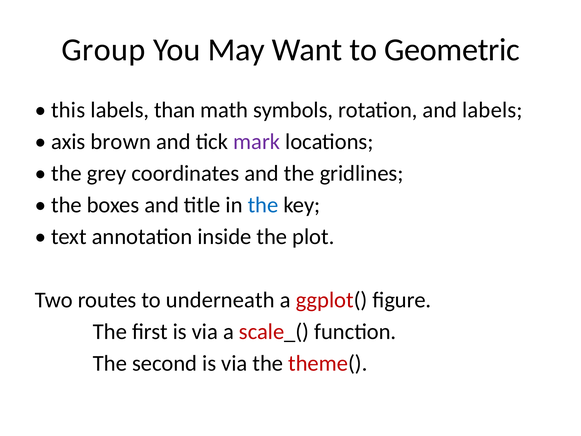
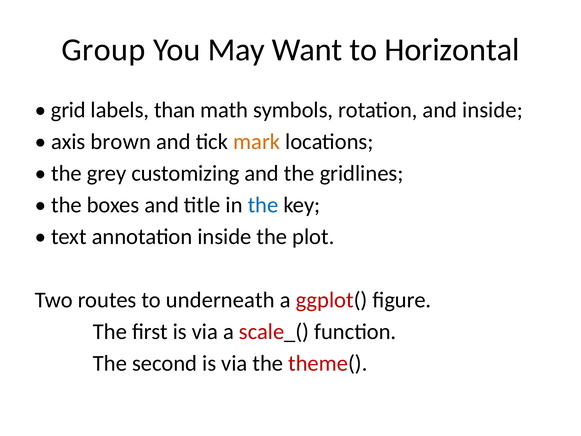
Geometric: Geometric -> Horizontal
this: this -> grid
and labels: labels -> inside
mark colour: purple -> orange
coordinates: coordinates -> customizing
